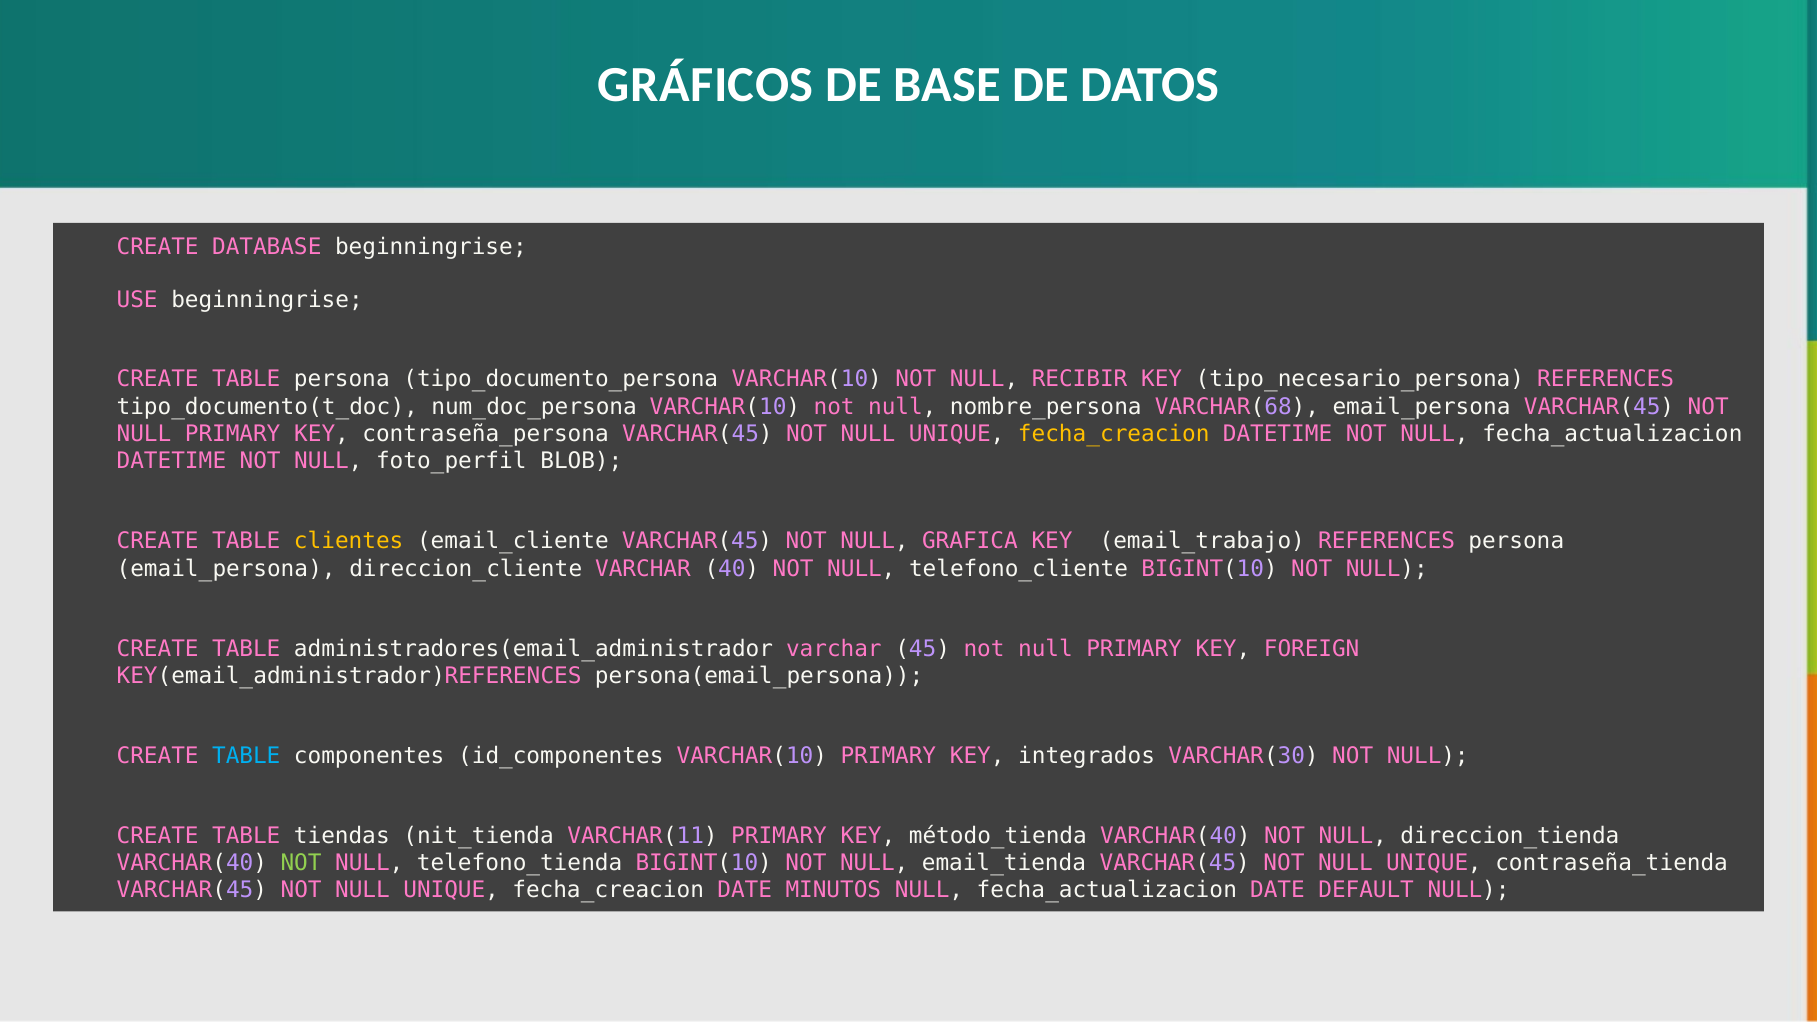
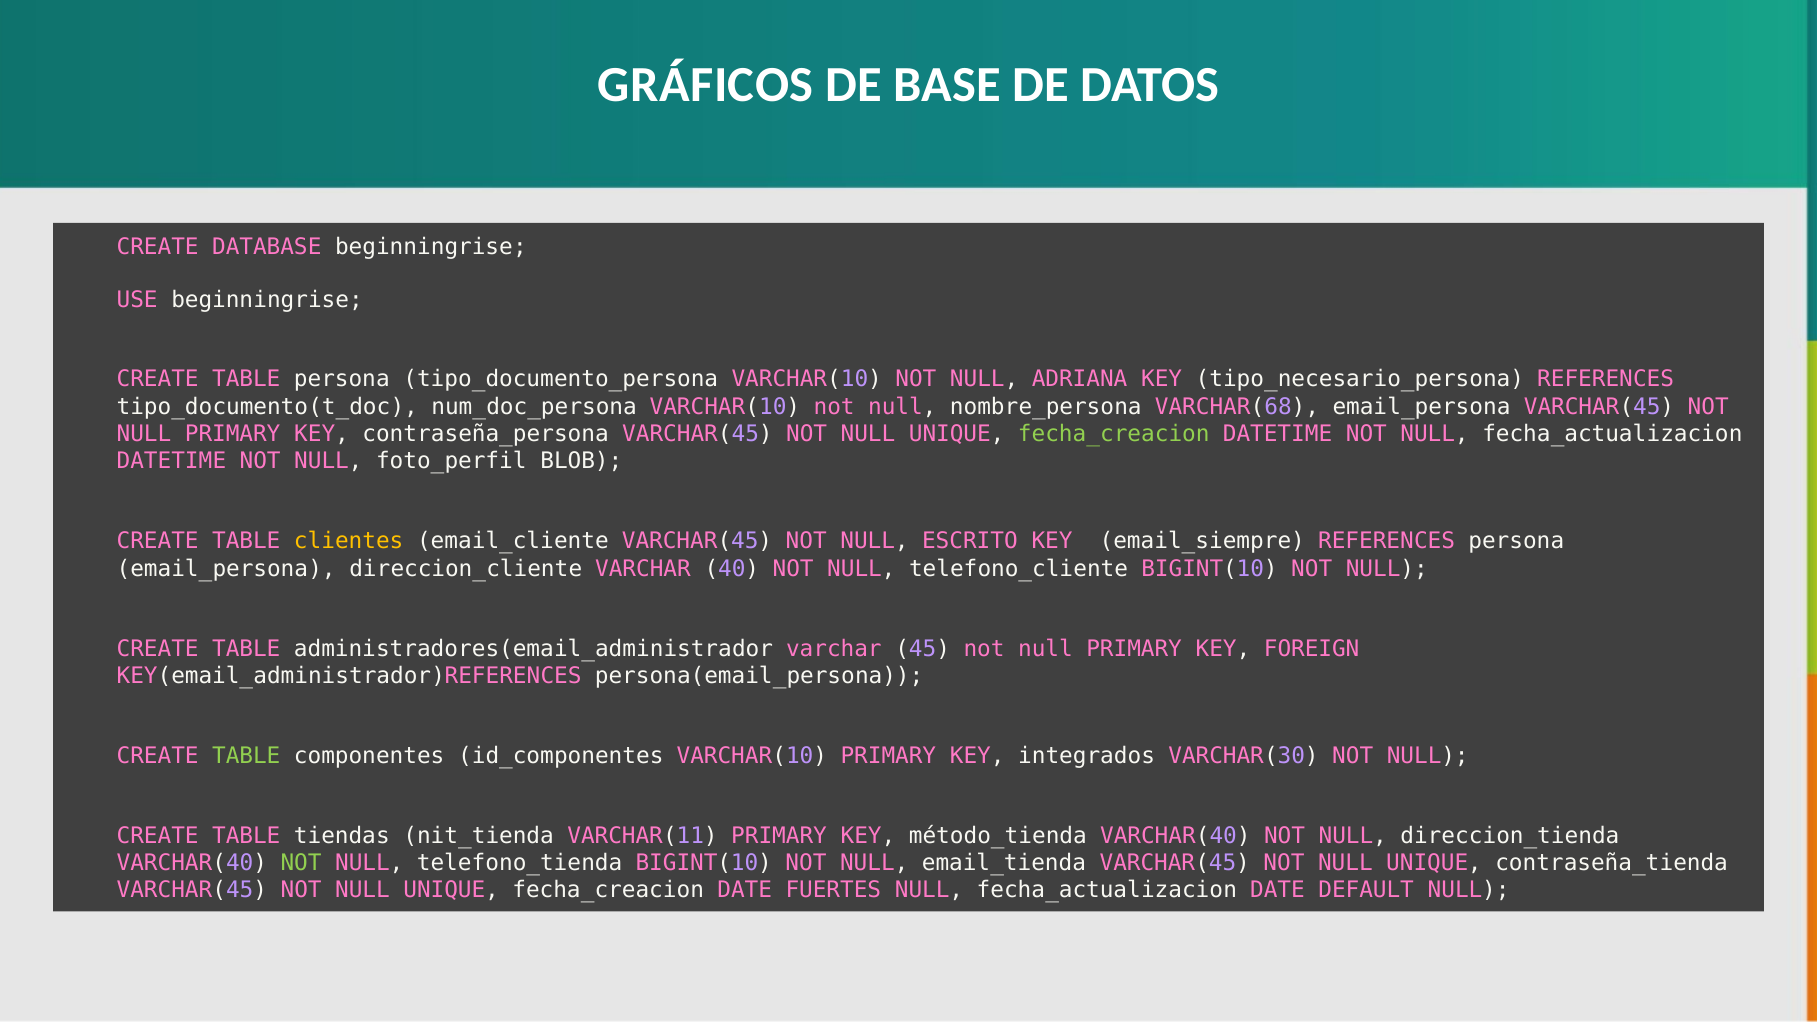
RECIBIR: RECIBIR -> ADRIANA
fecha_creacion at (1114, 434) colour: yellow -> light green
GRAFICA: GRAFICA -> ESCRITO
email_trabajo: email_trabajo -> email_siempre
TABLE at (246, 756) colour: light blue -> light green
MINUTOS: MINUTOS -> FUERTES
